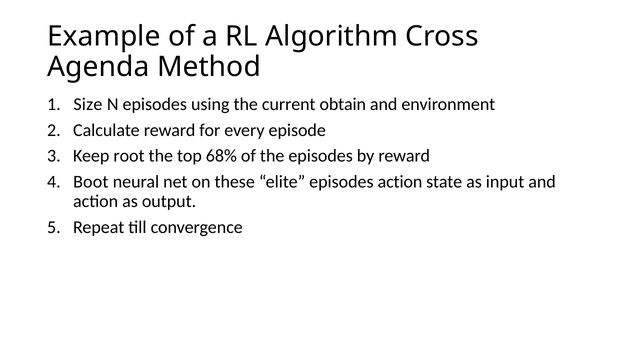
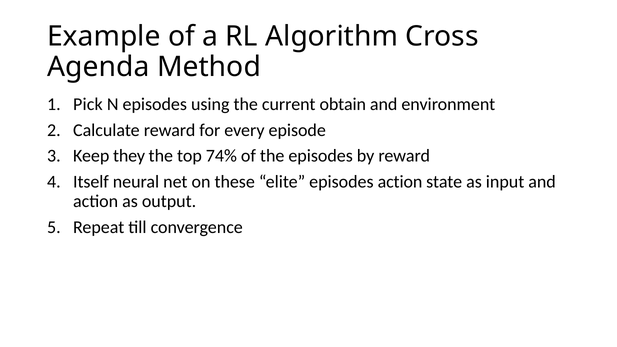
Size: Size -> Pick
root: root -> they
68%: 68% -> 74%
Boot: Boot -> Itself
